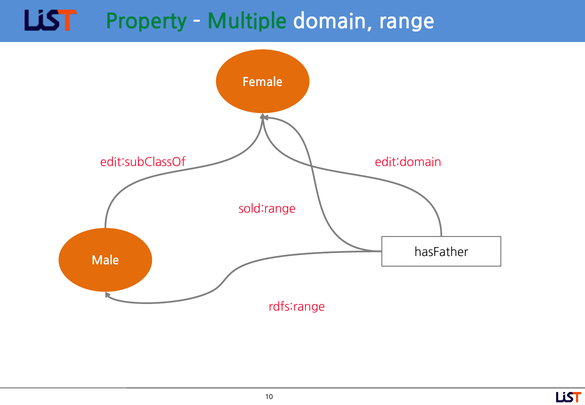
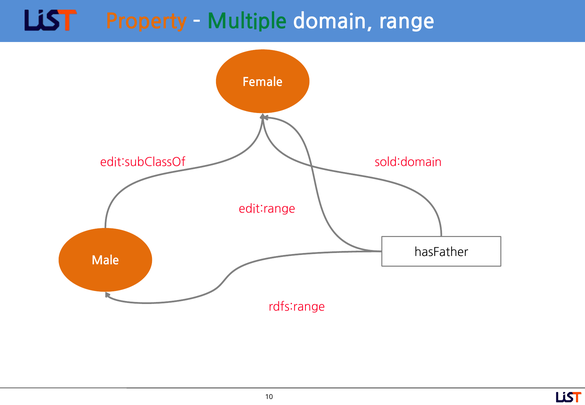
Property colour: green -> orange
edit:domain: edit:domain -> sold:domain
sold:range: sold:range -> edit:range
